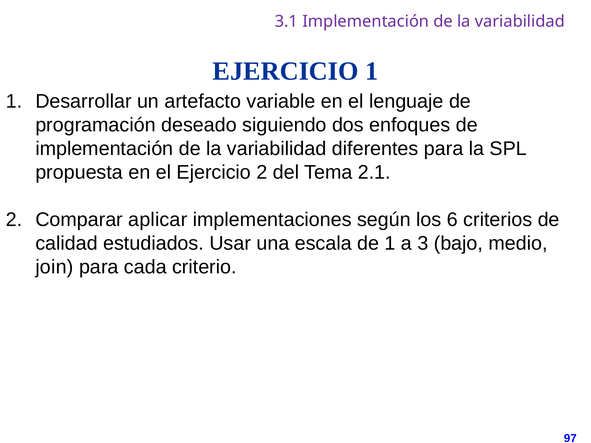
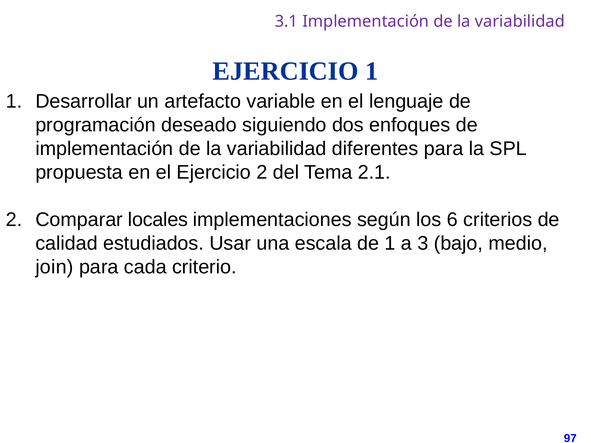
aplicar: aplicar -> locales
